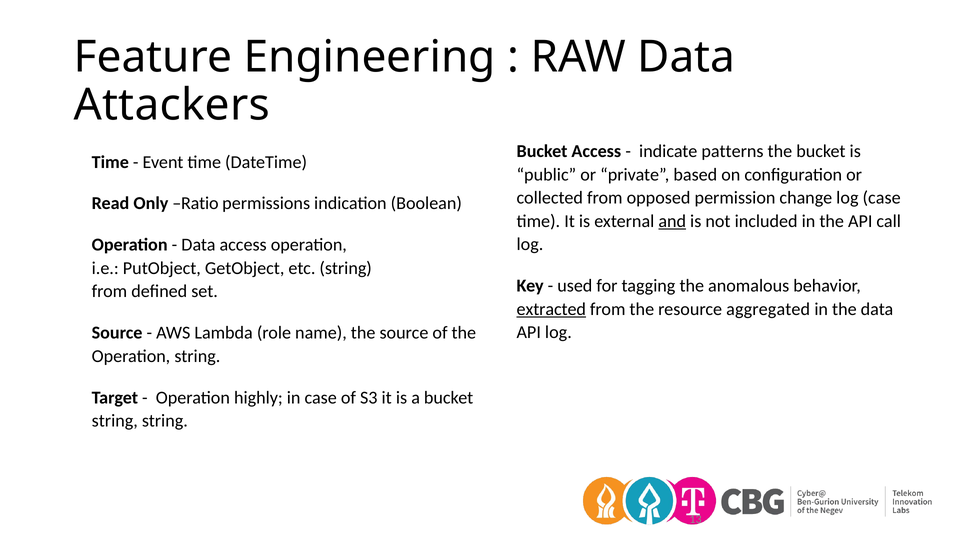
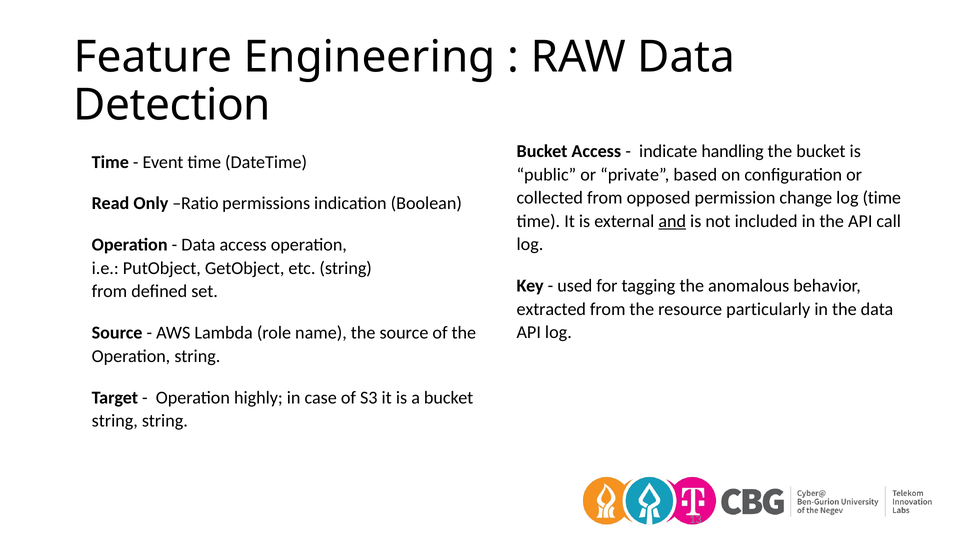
Attackers: Attackers -> Detection
patterns: patterns -> handling
log case: case -> time
extracted underline: present -> none
aggregated: aggregated -> particularly
